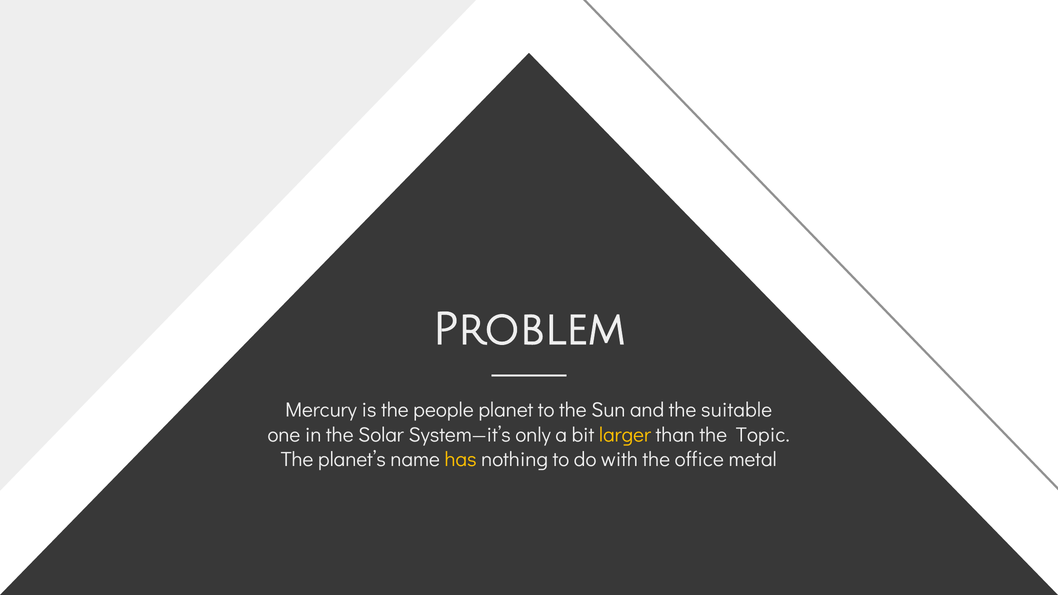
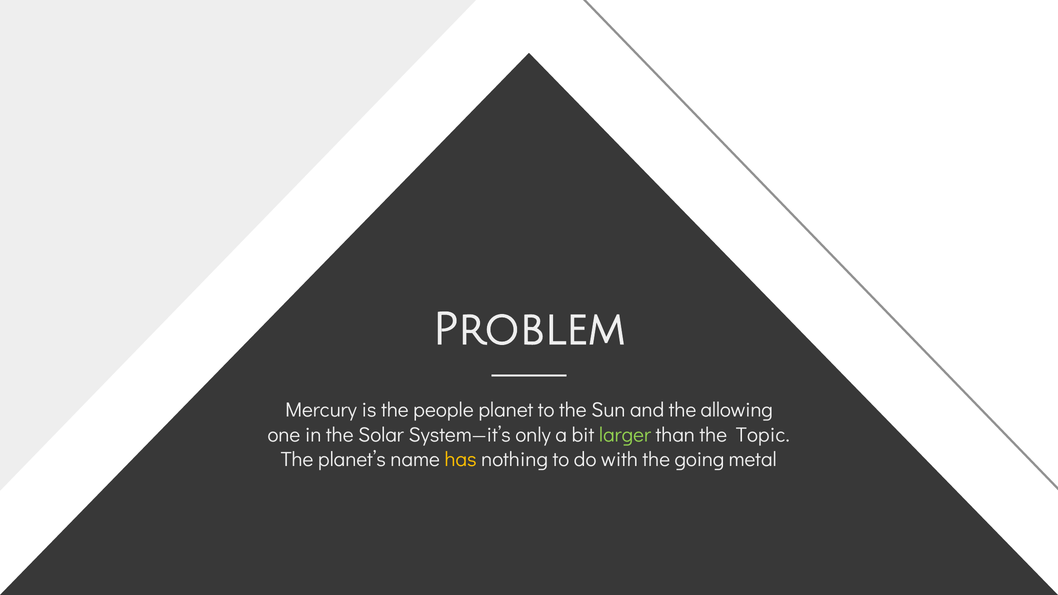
suitable: suitable -> allowing
larger colour: yellow -> light green
office: office -> going
